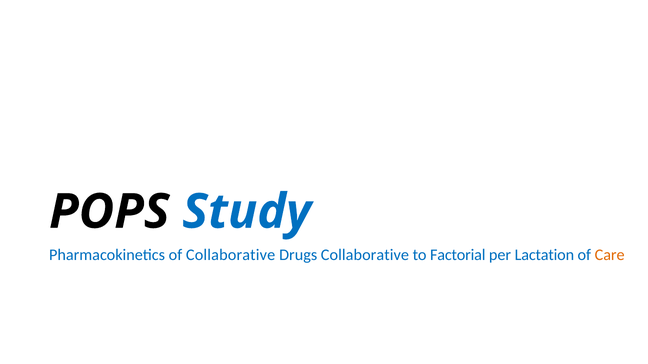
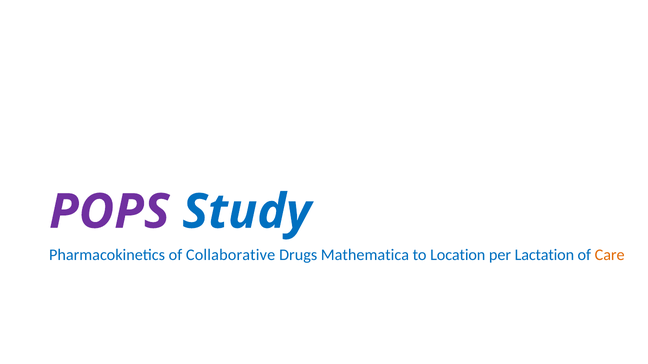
POPS colour: black -> purple
Drugs Collaborative: Collaborative -> Mathematica
Factorial: Factorial -> Location
